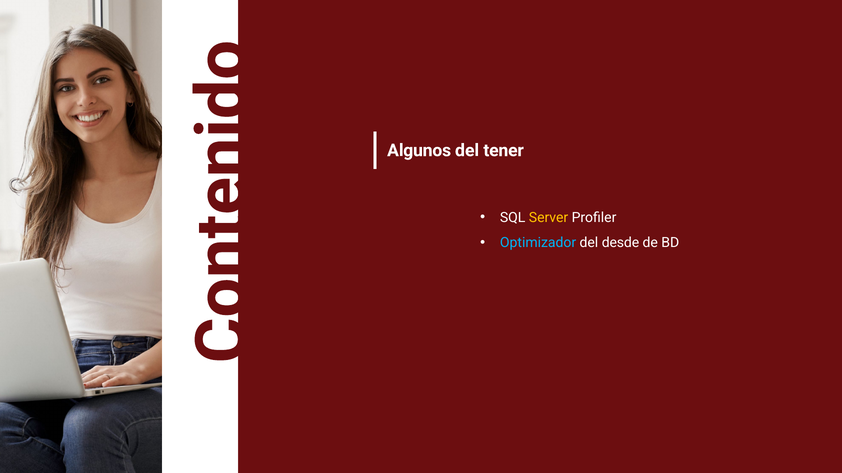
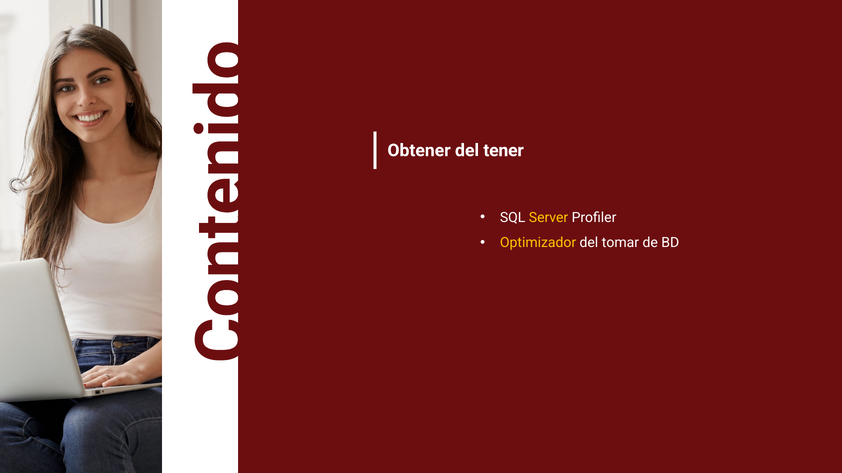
Algunos: Algunos -> Obtener
Optimizador colour: light blue -> yellow
desde: desde -> tomar
